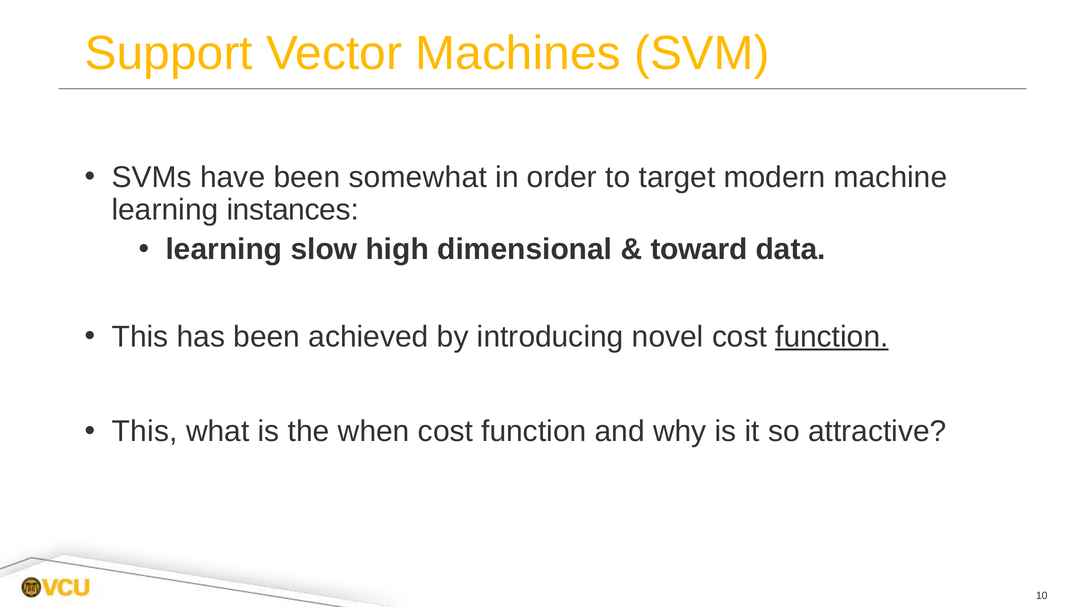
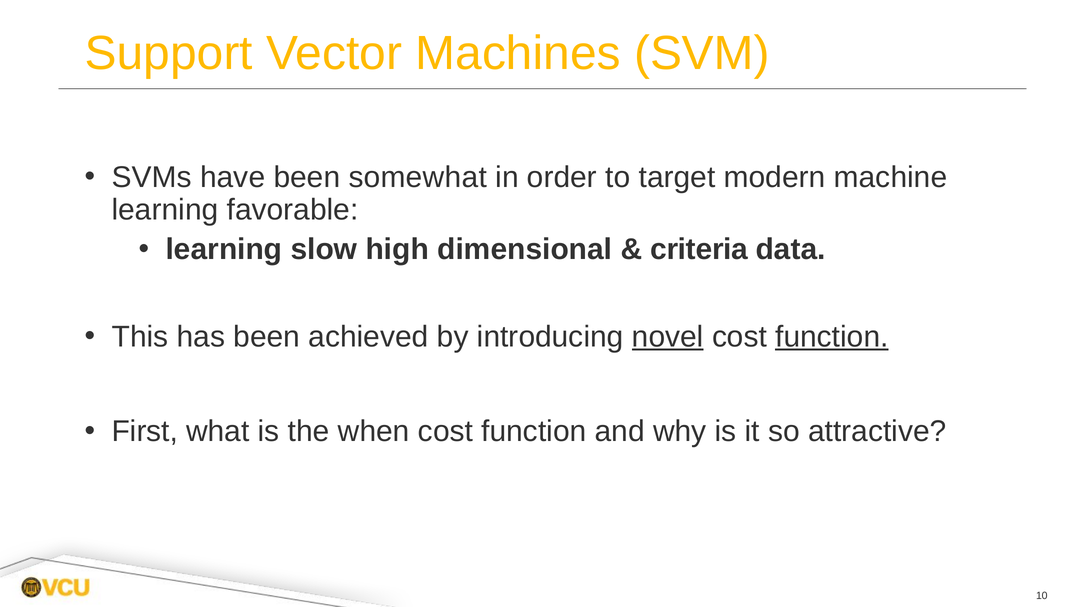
instances: instances -> favorable
toward: toward -> criteria
novel underline: none -> present
This at (145, 431): This -> First
